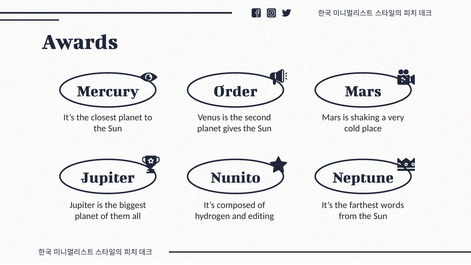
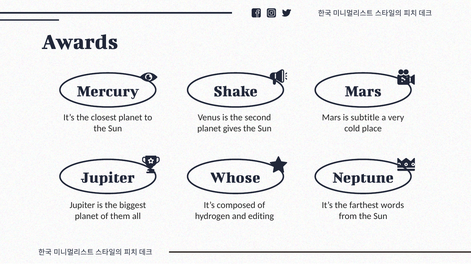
Order: Order -> Shake
shaking: shaking -> subtitle
Nunito: Nunito -> Whose
